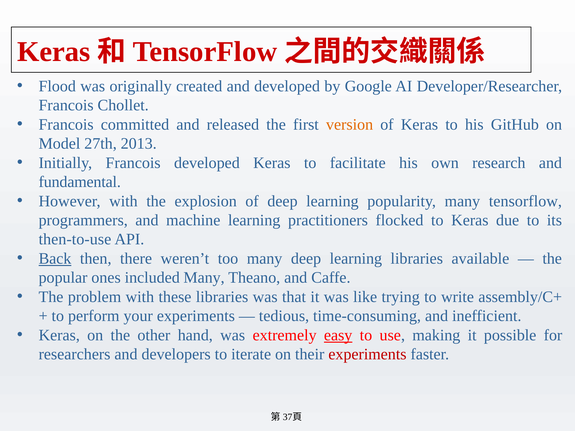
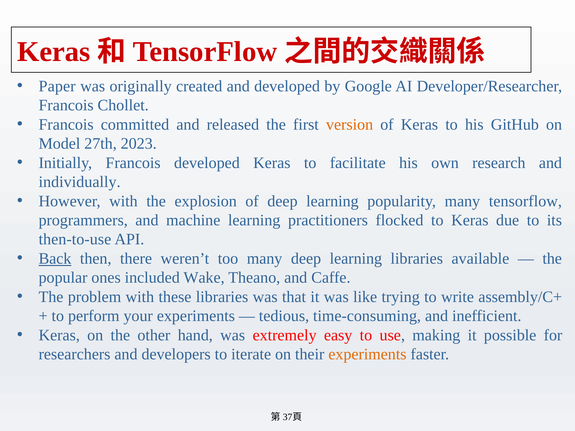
Flood: Flood -> Paper
2013: 2013 -> 2023
fundamental: fundamental -> individually
included Many: Many -> Wake
easy underline: present -> none
experiments at (367, 355) colour: red -> orange
